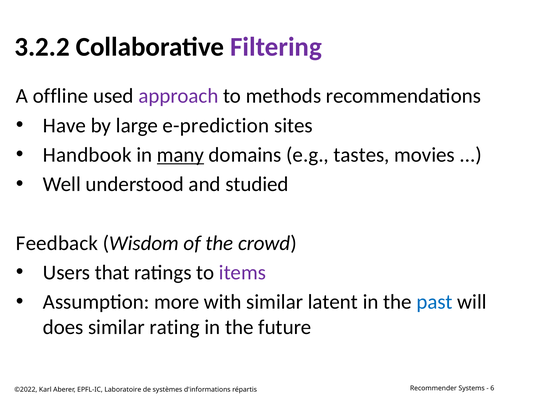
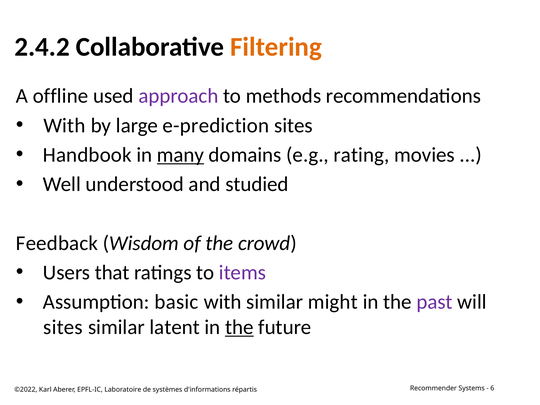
3.2.2: 3.2.2 -> 2.4.2
Filtering colour: purple -> orange
Have at (65, 125): Have -> With
tastes: tastes -> rating
more: more -> basic
latent: latent -> might
past colour: blue -> purple
does at (63, 327): does -> sites
rating: rating -> latent
the at (239, 327) underline: none -> present
